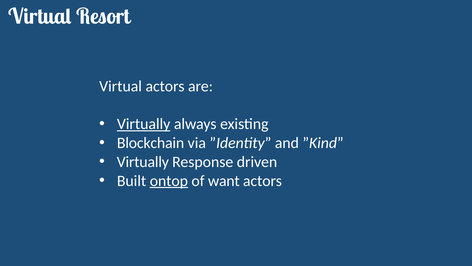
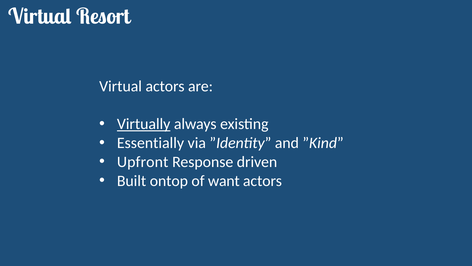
Blockchain: Blockchain -> Essentially
Virtually at (143, 162): Virtually -> Upfront
ontop underline: present -> none
